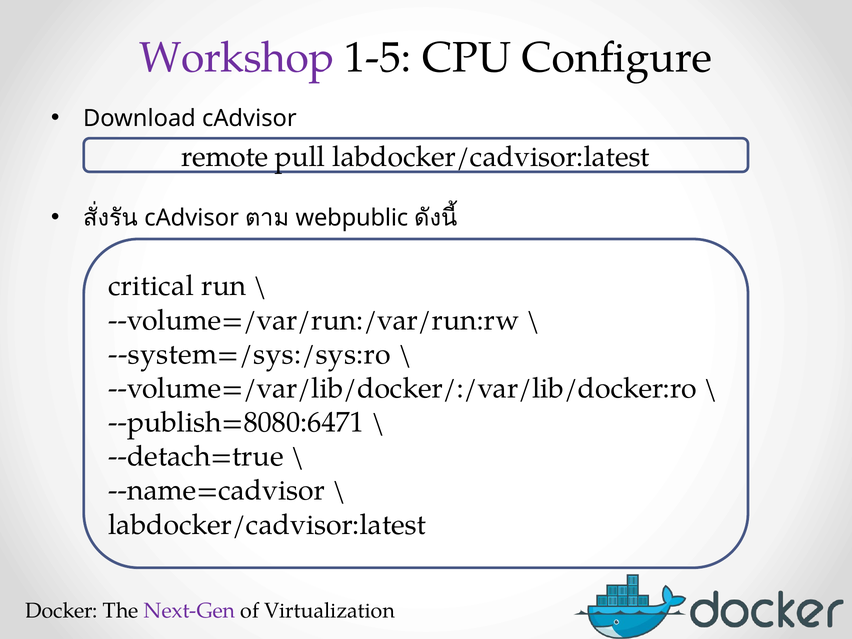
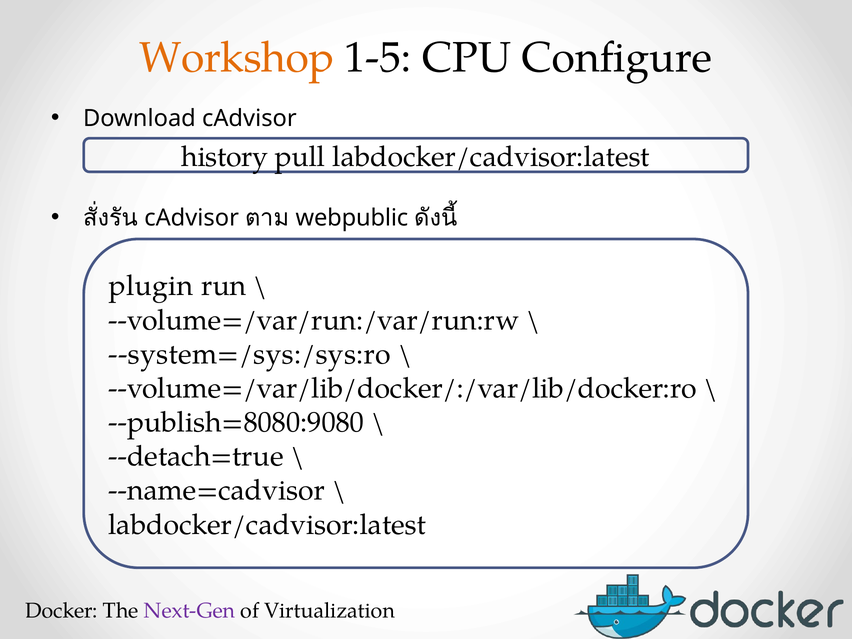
Workshop colour: purple -> orange
remote: remote -> history
critical: critical -> plugin
--publish=8080:6471: --publish=8080:6471 -> --publish=8080:9080
